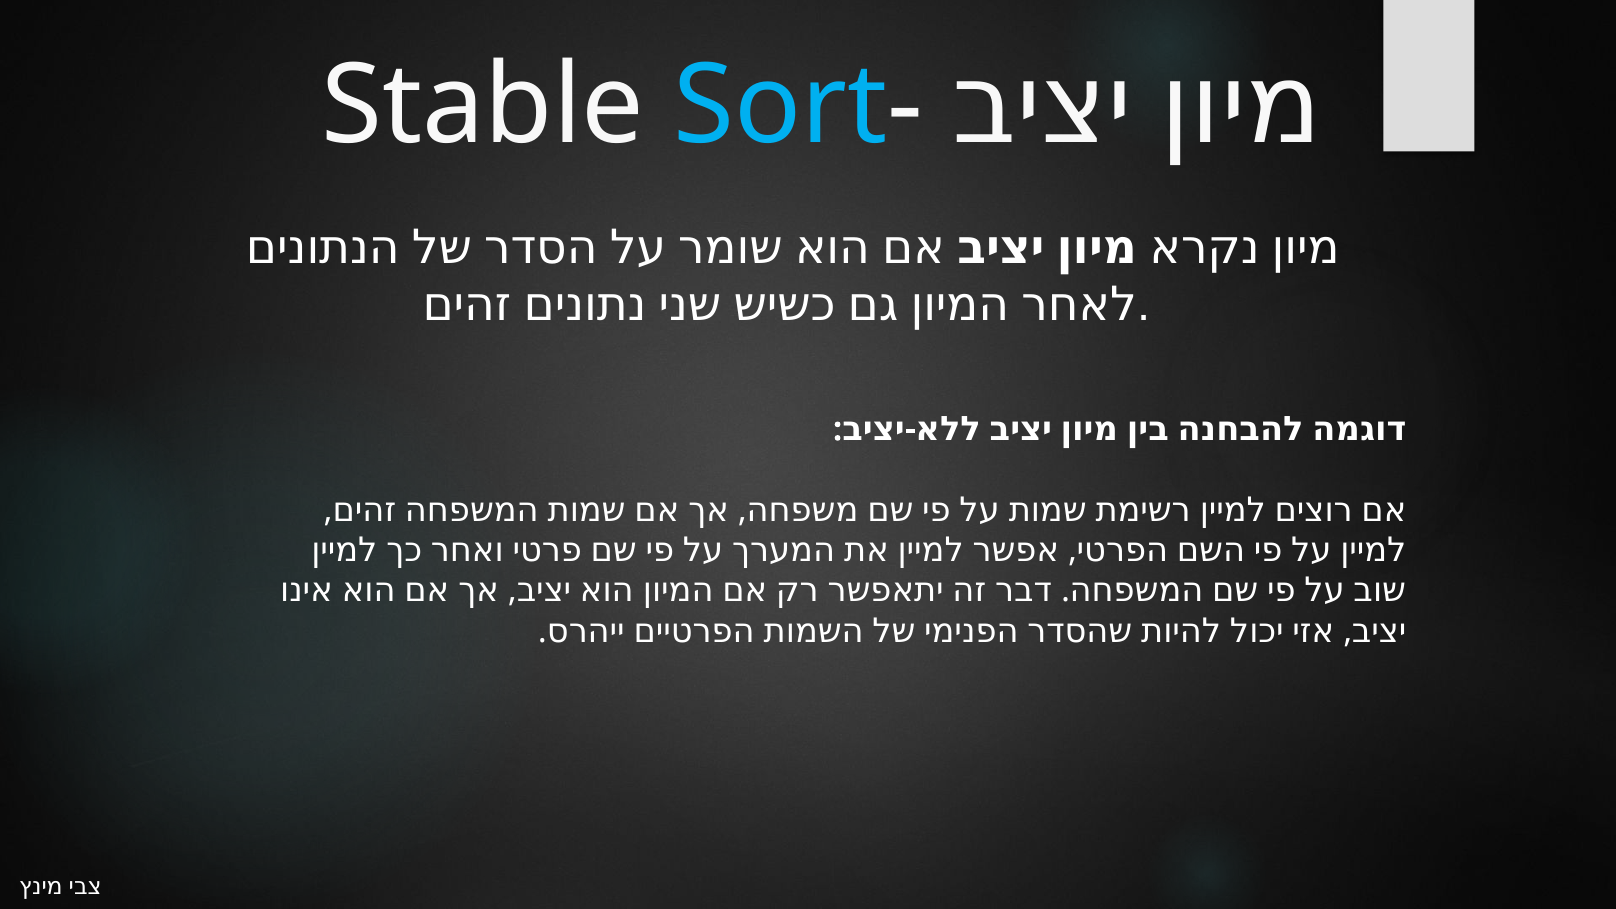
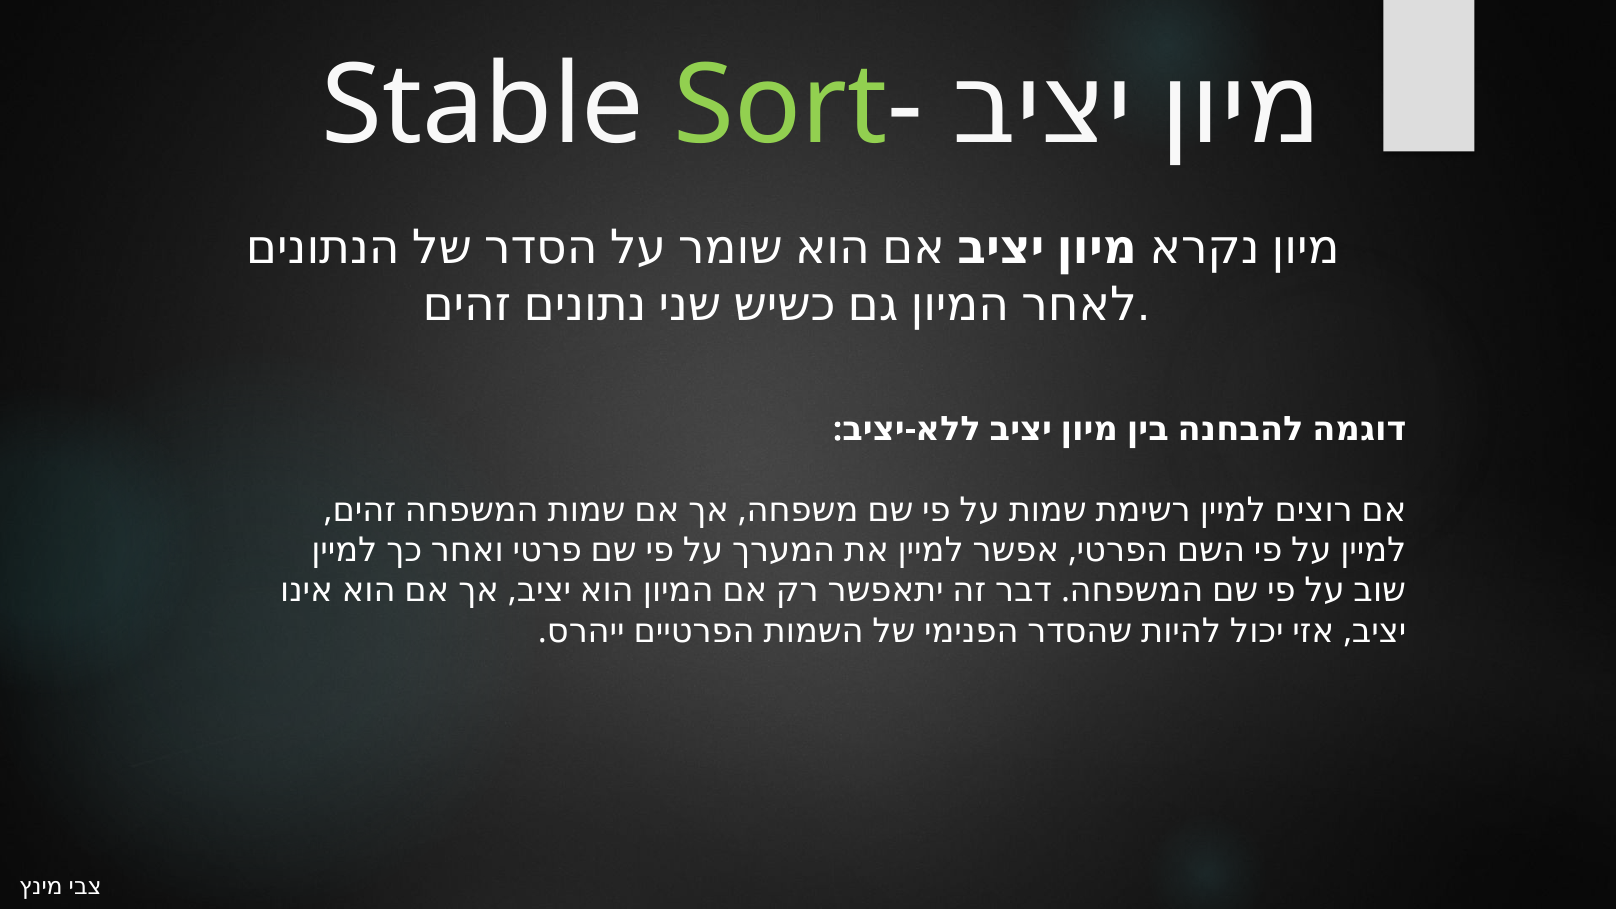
Sort colour: light blue -> light green
